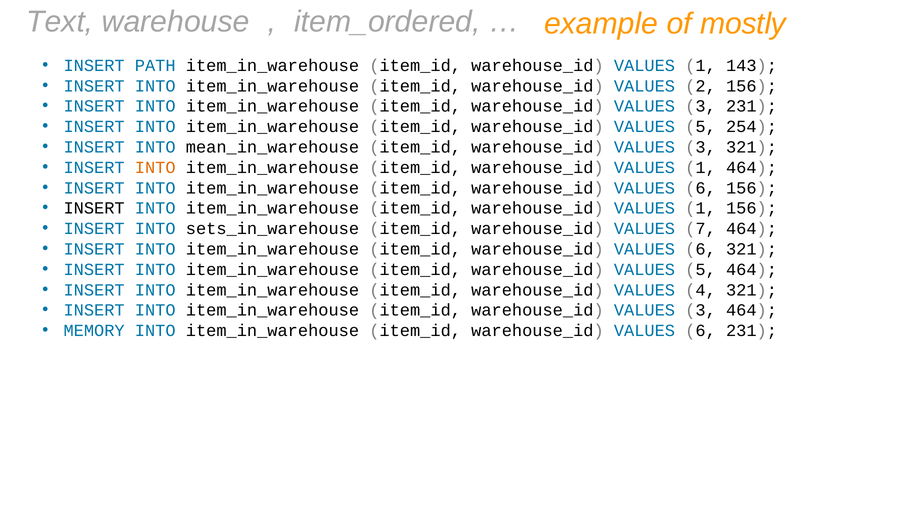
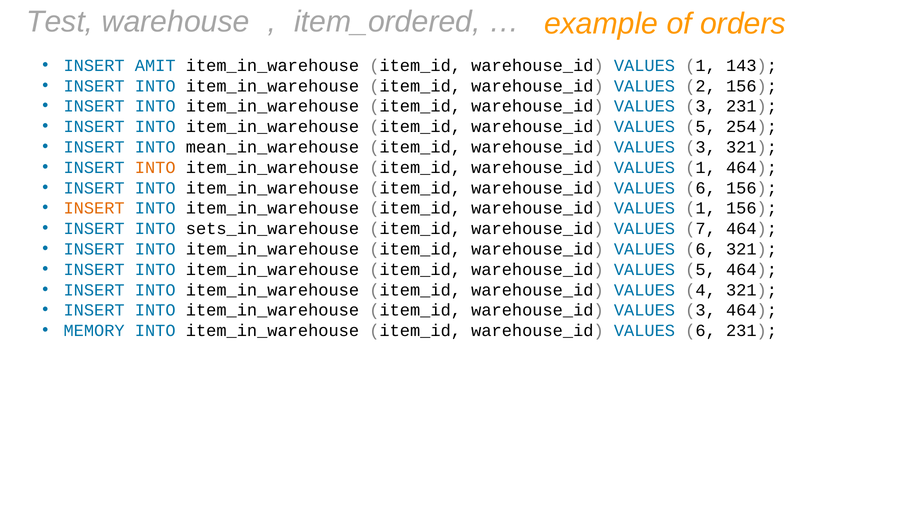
Text: Text -> Test
mostly: mostly -> orders
PATH: PATH -> AMIT
INSERT at (94, 208) colour: black -> orange
